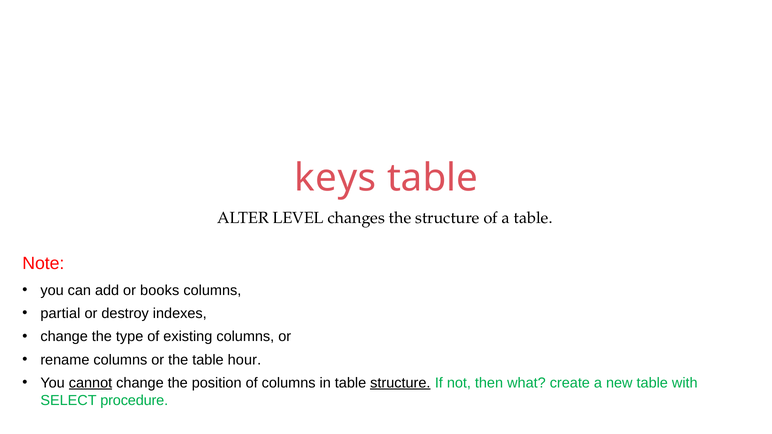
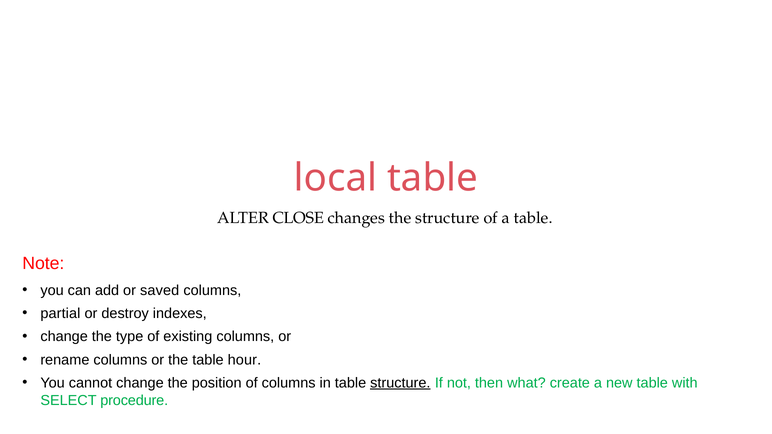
keys: keys -> local
LEVEL: LEVEL -> CLOSE
books: books -> saved
cannot underline: present -> none
